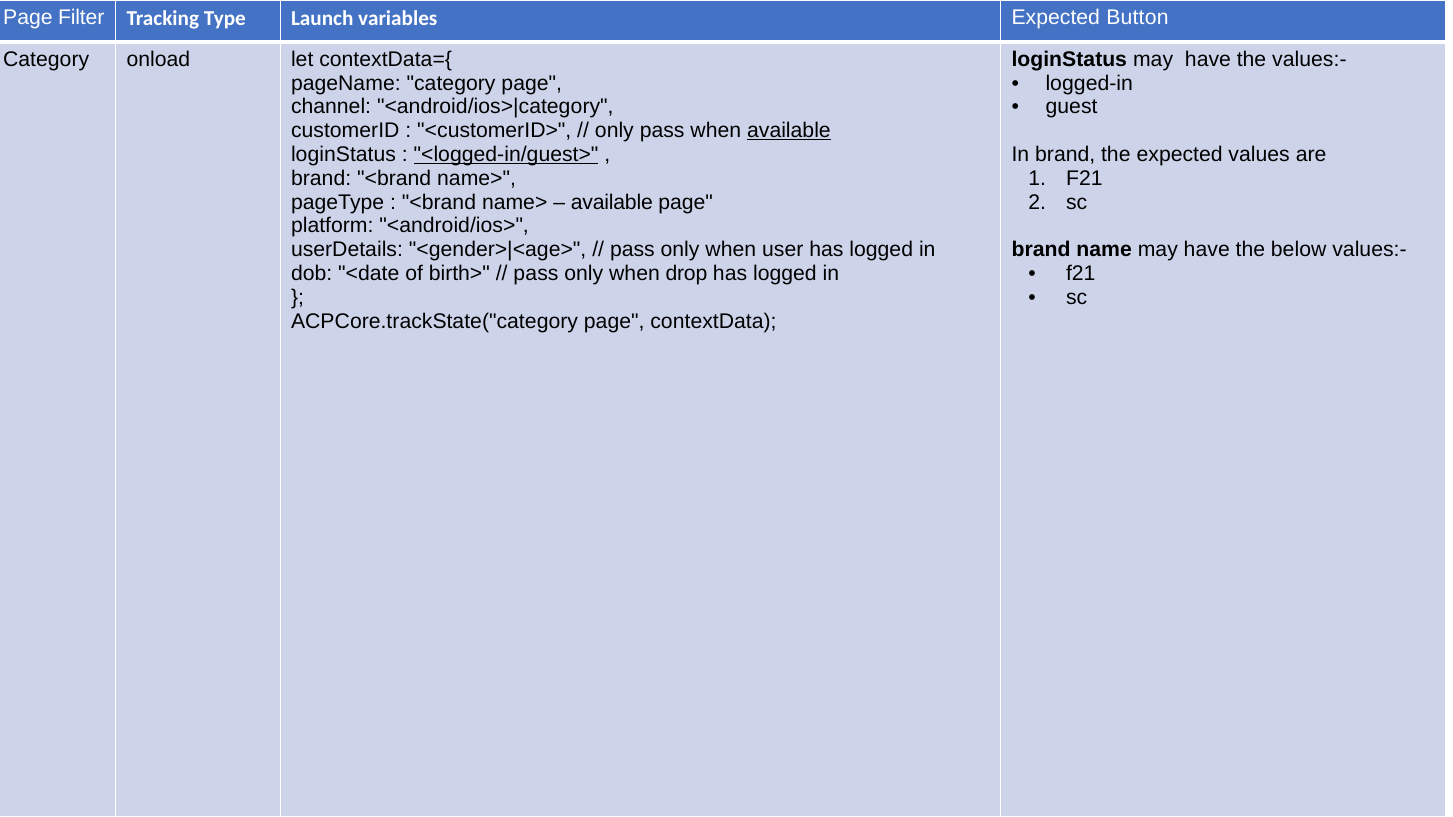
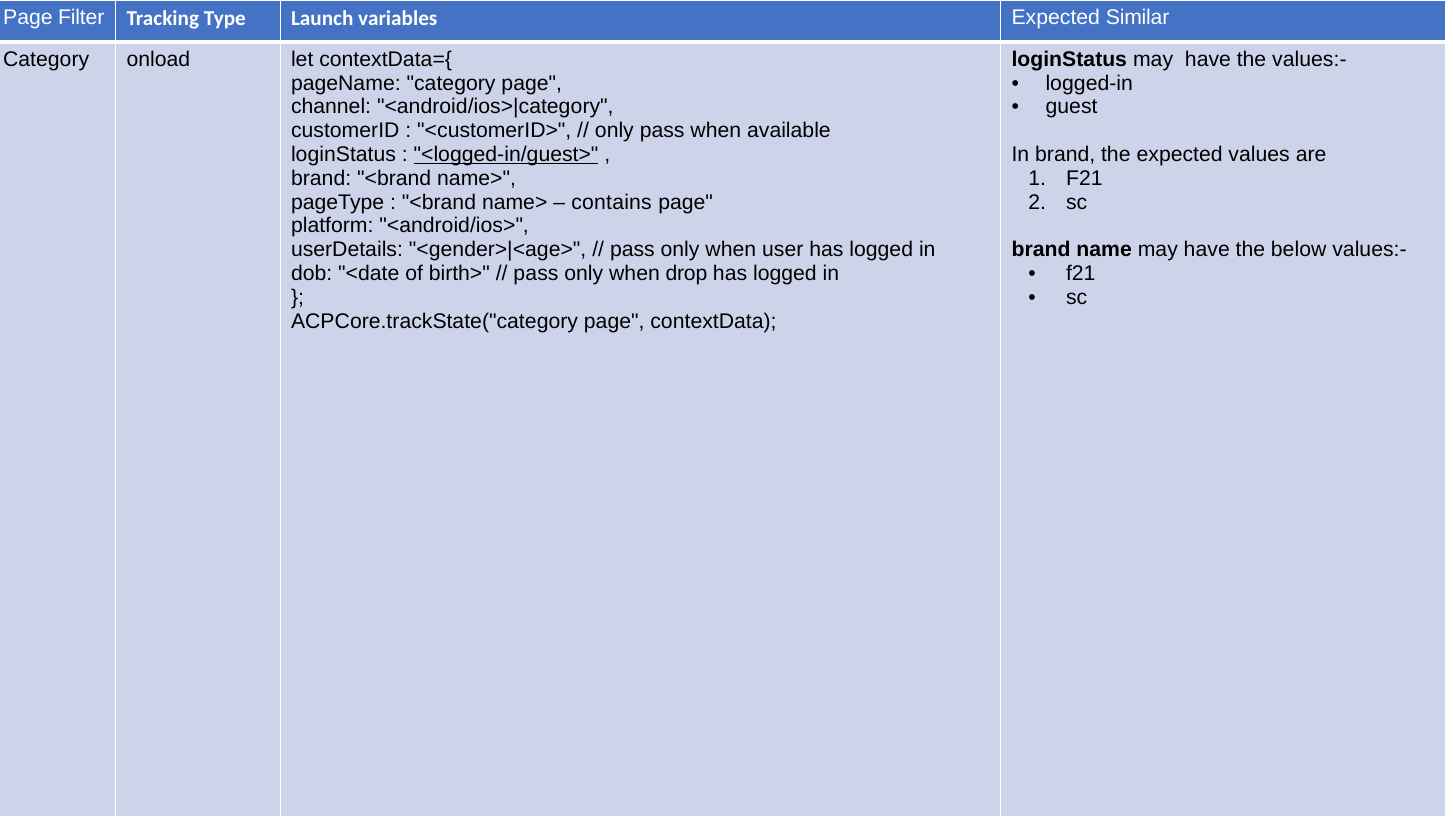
Button: Button -> Similar
available at (789, 131) underline: present -> none
available at (612, 202): available -> contains
